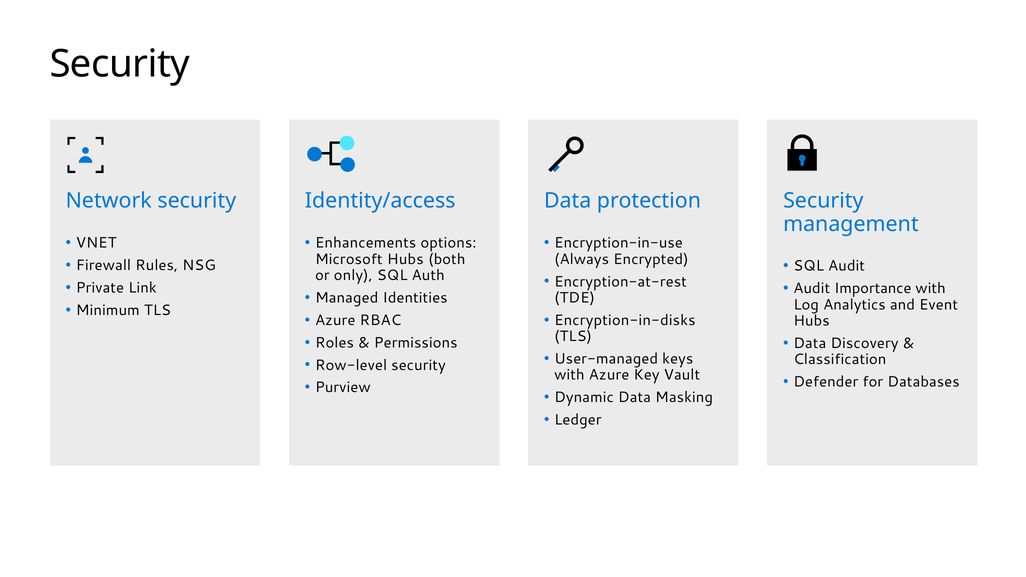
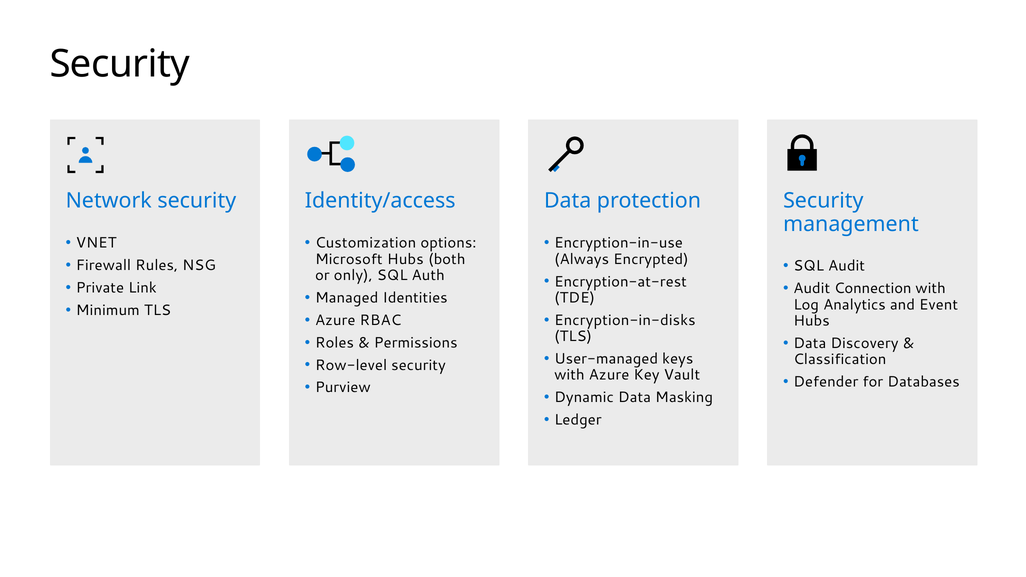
Enhancements: Enhancements -> Customization
Importance: Importance -> Connection
